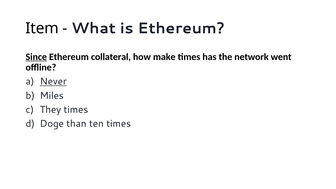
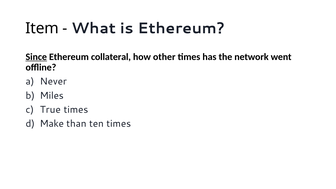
make: make -> other
Never underline: present -> none
They: They -> True
Doge: Doge -> Make
